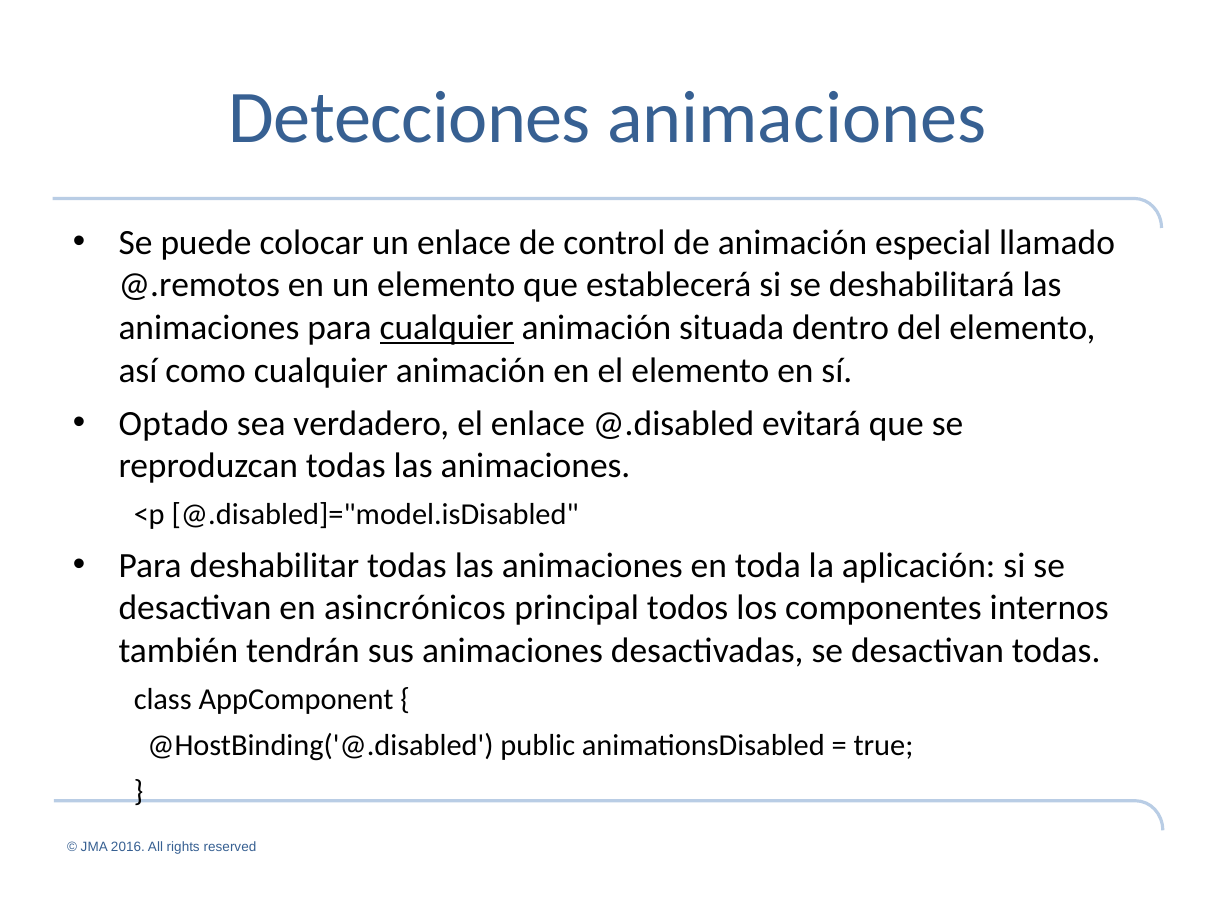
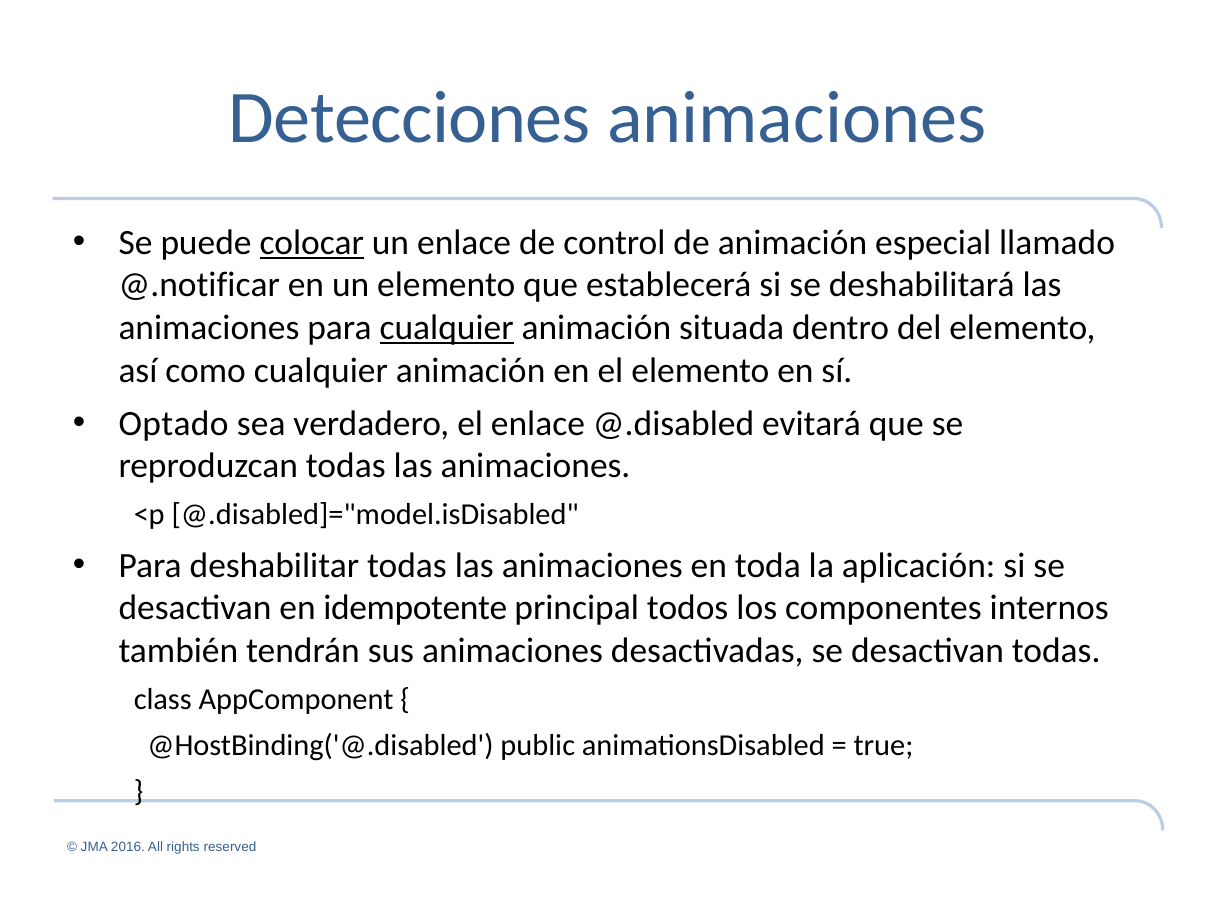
colocar underline: none -> present
@.remotos: @.remotos -> @.notificar
asincrónicos: asincrónicos -> idempotente
